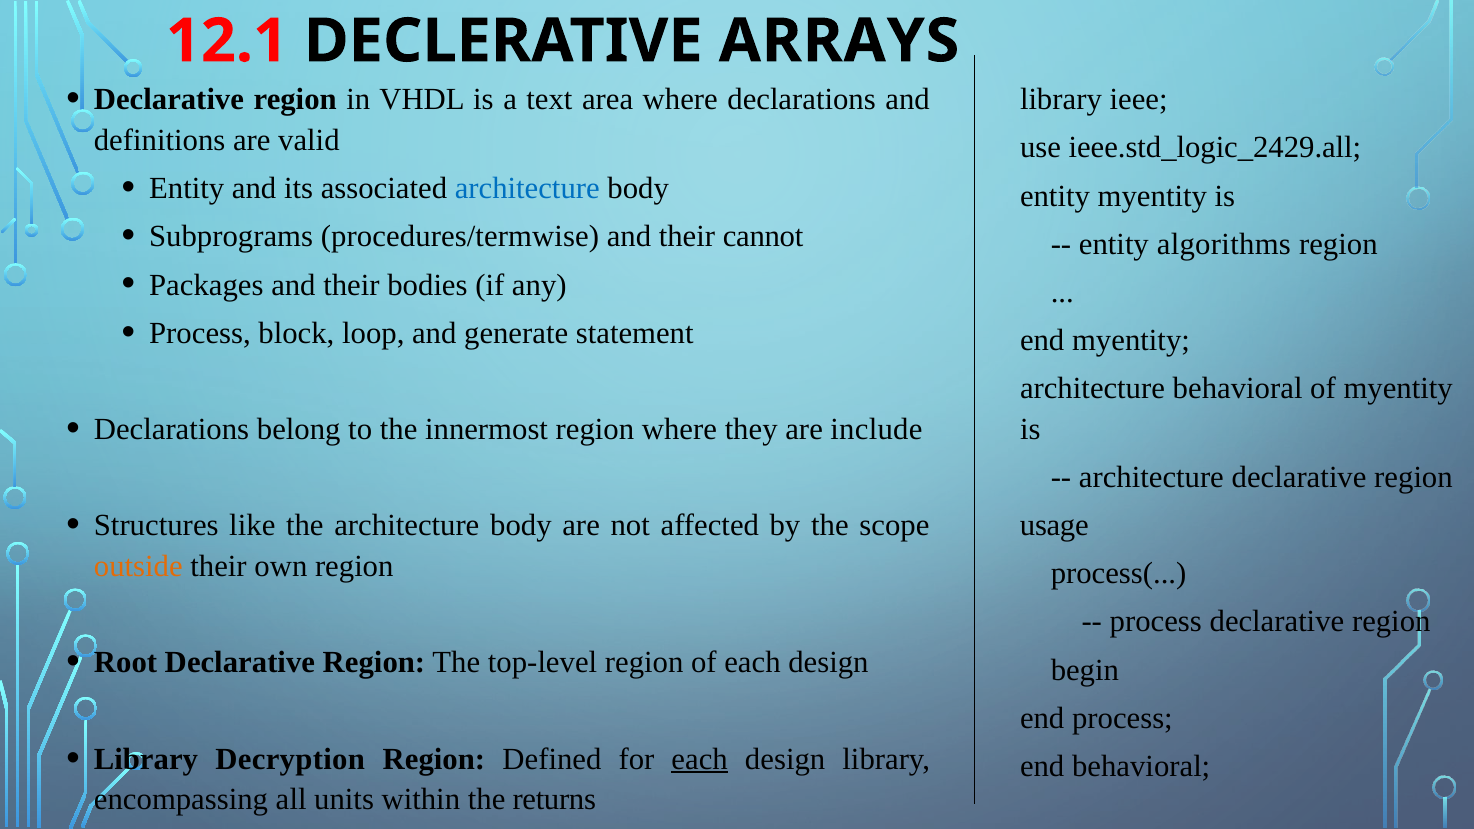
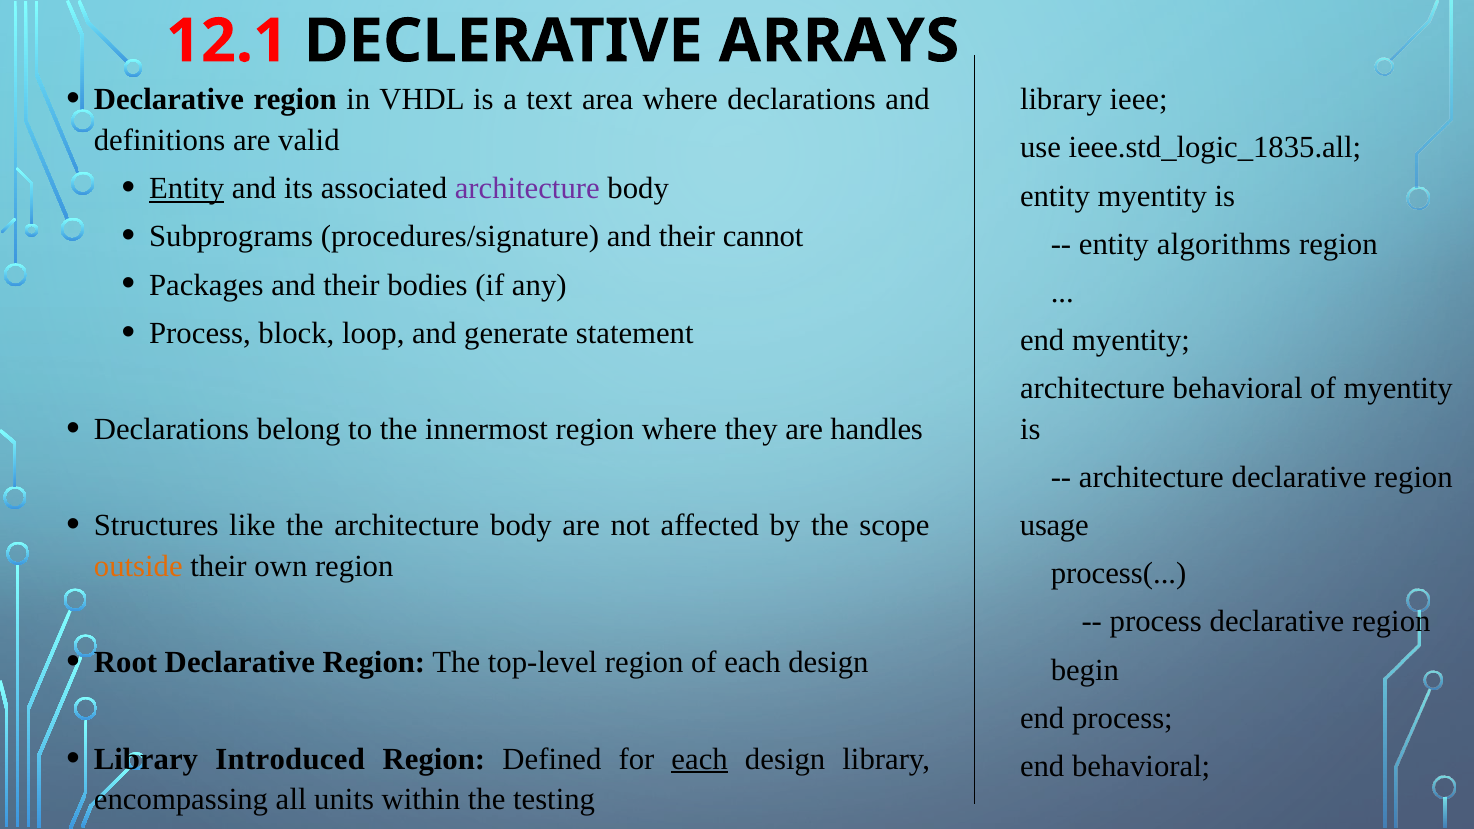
ieee.std_logic_2429.all: ieee.std_logic_2429.all -> ieee.std_logic_1835.all
Entity at (187, 189) underline: none -> present
architecture at (527, 189) colour: blue -> purple
procedures/termwise: procedures/termwise -> procedures/signature
include: include -> handles
Decryption: Decryption -> Introduced
returns: returns -> testing
